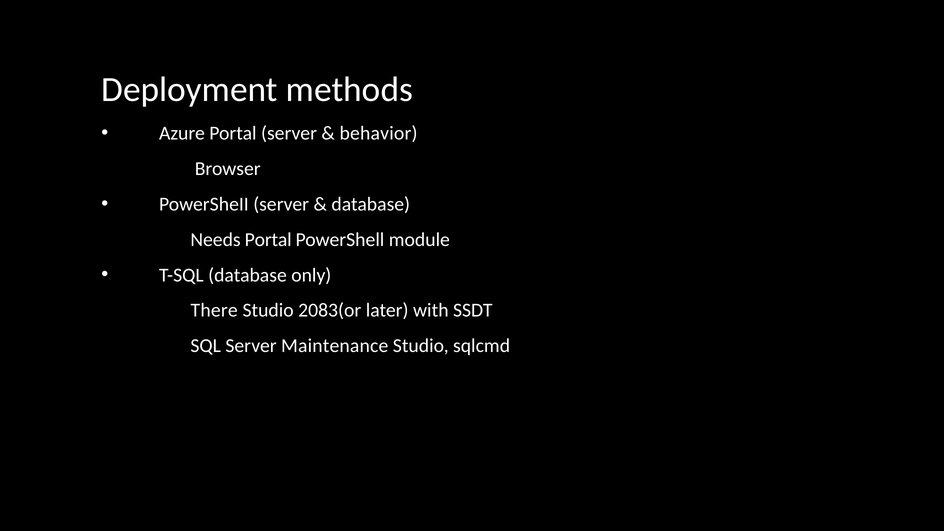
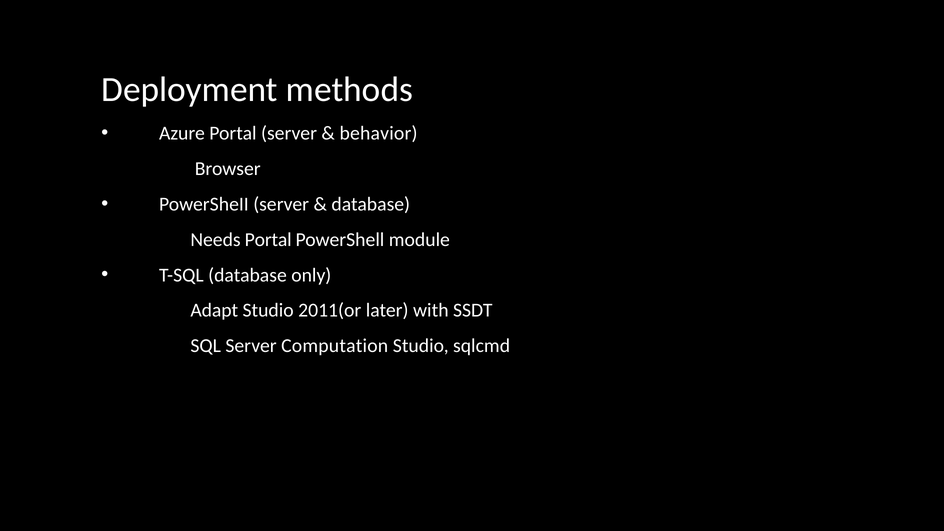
There: There -> Adapt
2083(or: 2083(or -> 2011(or
Maintenance: Maintenance -> Computation
